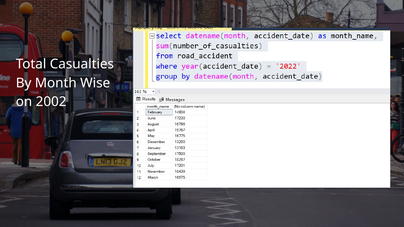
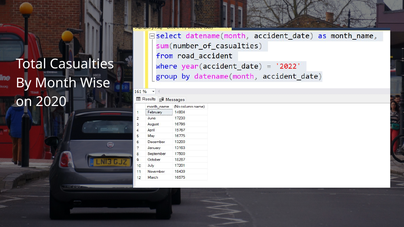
2002: 2002 -> 2020
